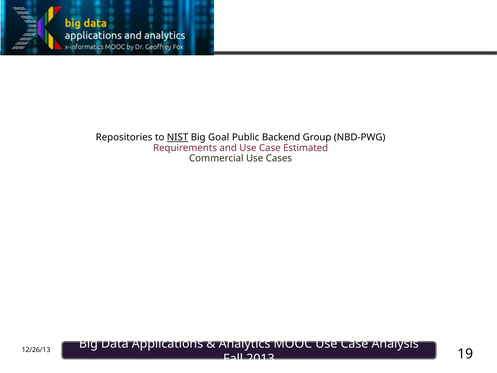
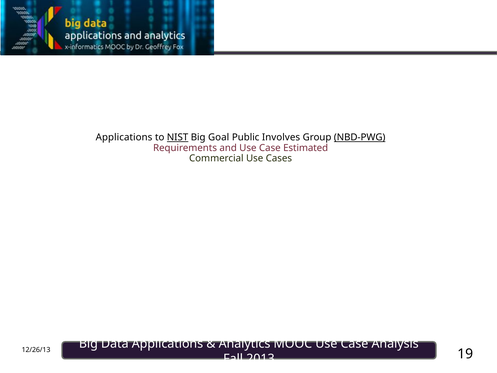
Repositories at (124, 137): Repositories -> Applications
Backend: Backend -> Involves
NBD-PWG underline: none -> present
